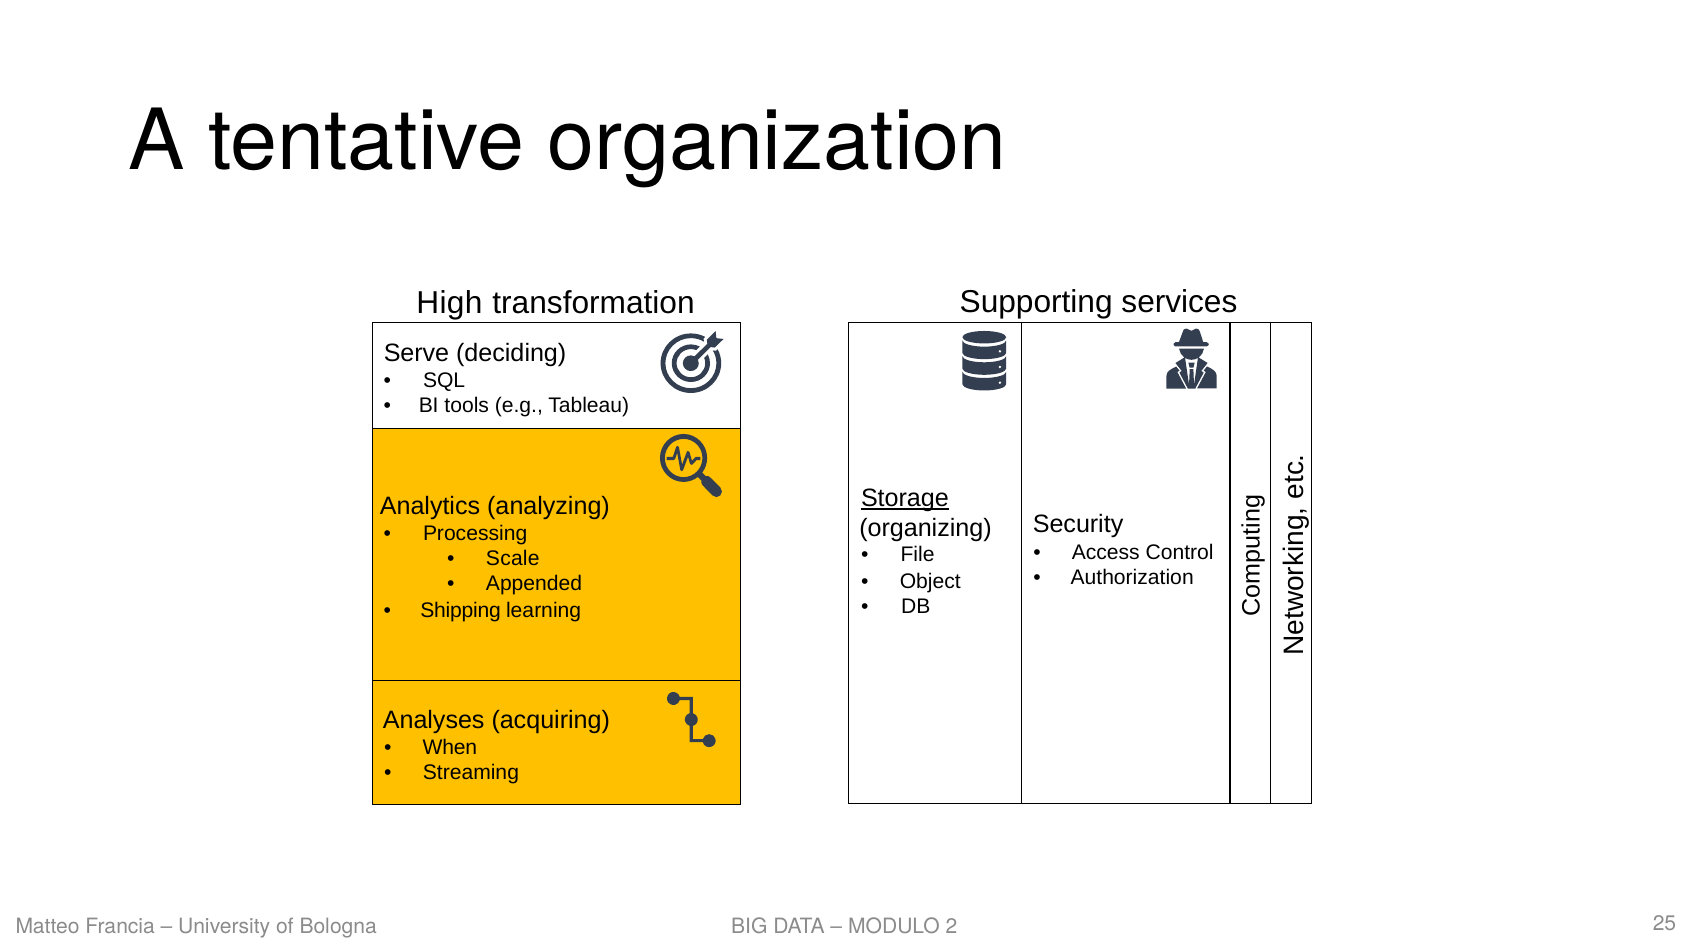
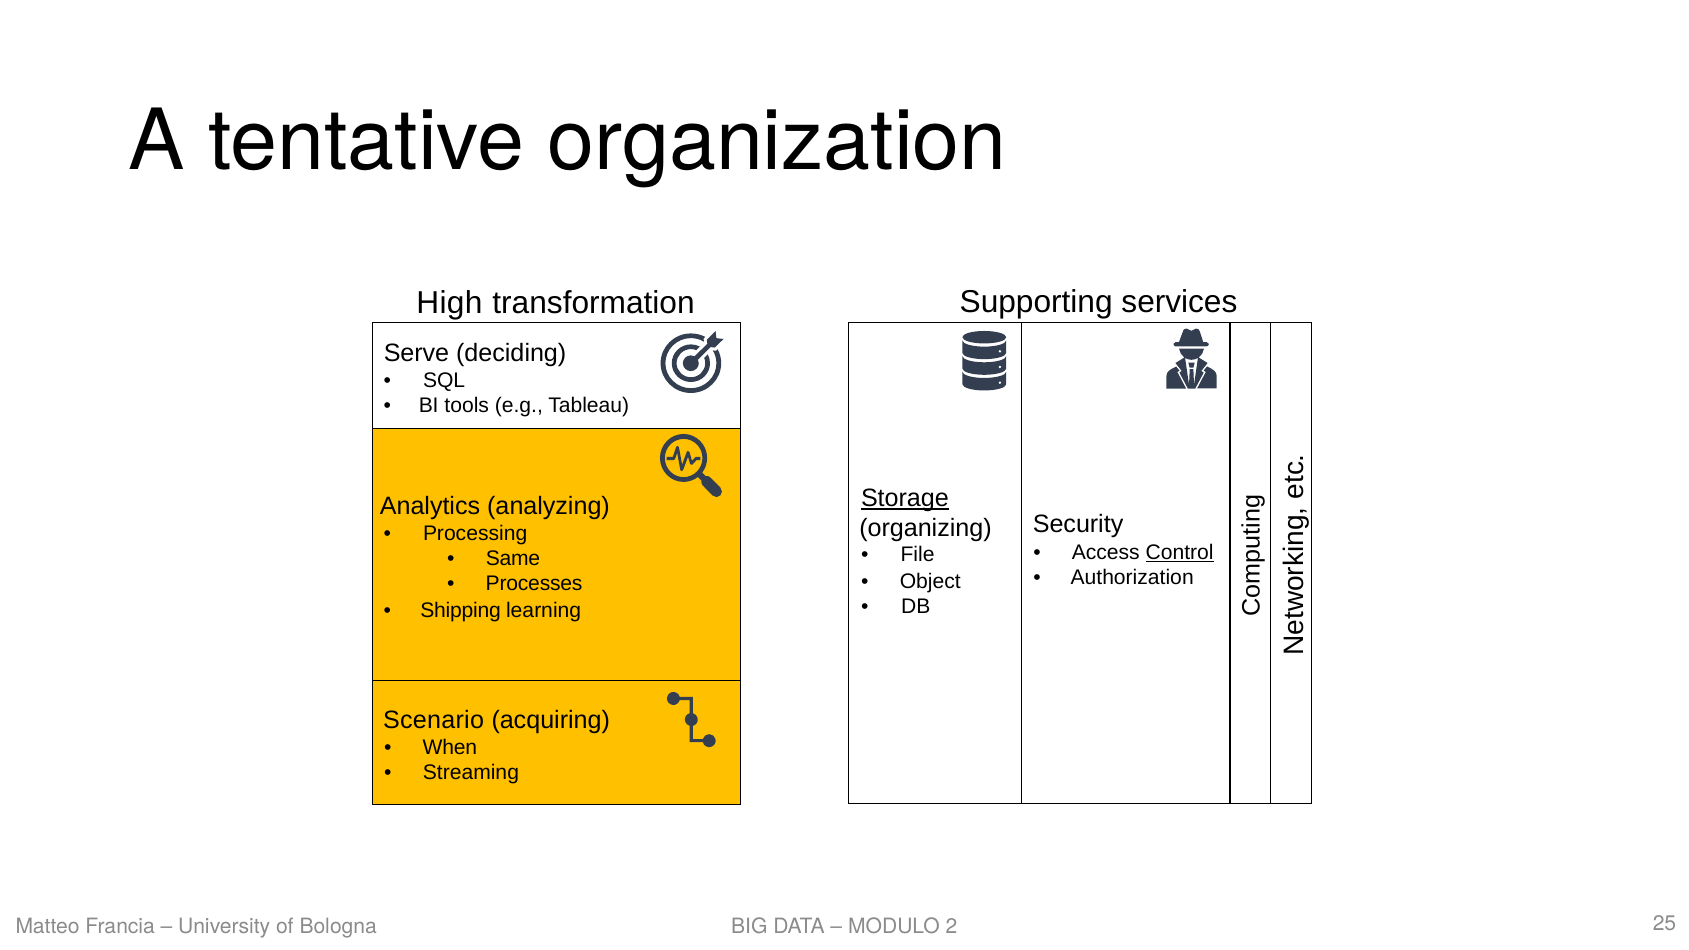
Control underline: none -> present
Scale: Scale -> Same
Appended: Appended -> Processes
Analyses: Analyses -> Scenario
